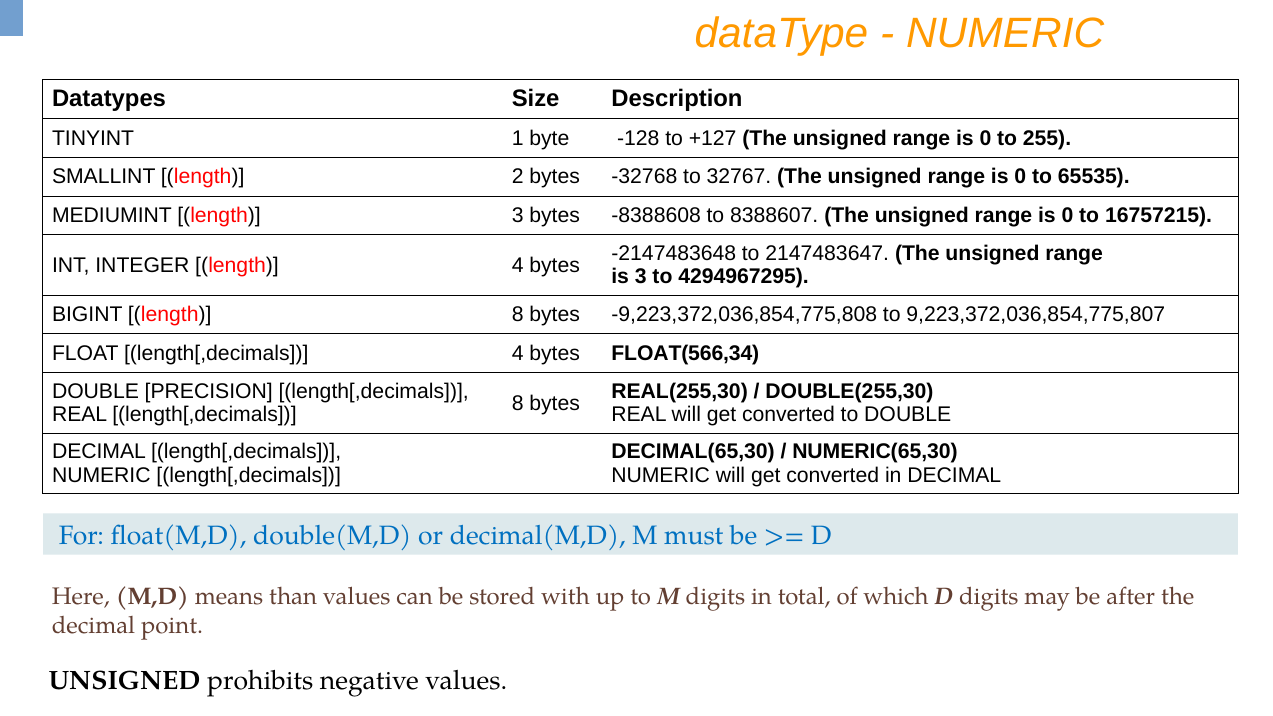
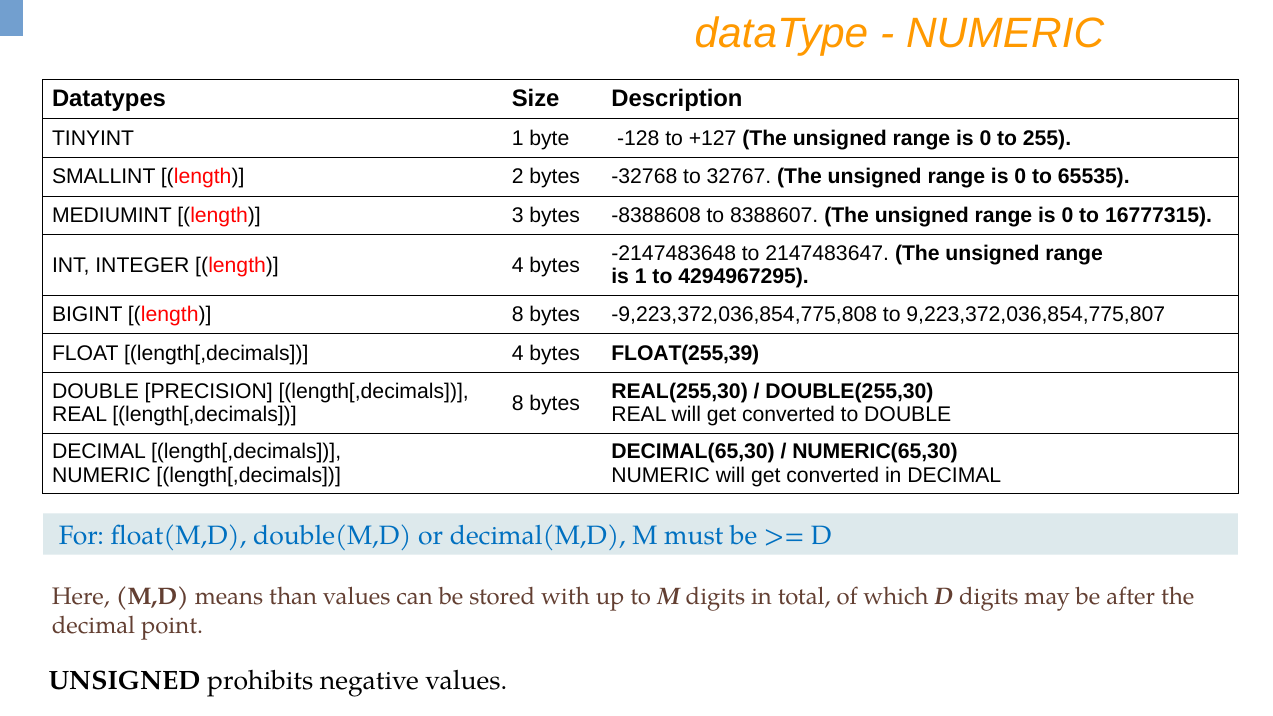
16757215: 16757215 -> 16777315
is 3: 3 -> 1
FLOAT(566,34: FLOAT(566,34 -> FLOAT(255,39
